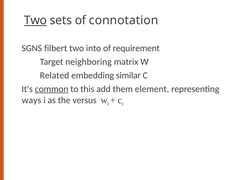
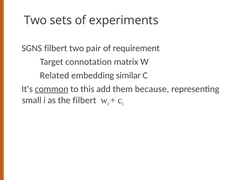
Two at (35, 20) underline: present -> none
connotation: connotation -> experiments
into: into -> pair
neighboring: neighboring -> connotation
element: element -> because
ways: ways -> small
the versus: versus -> filbert
